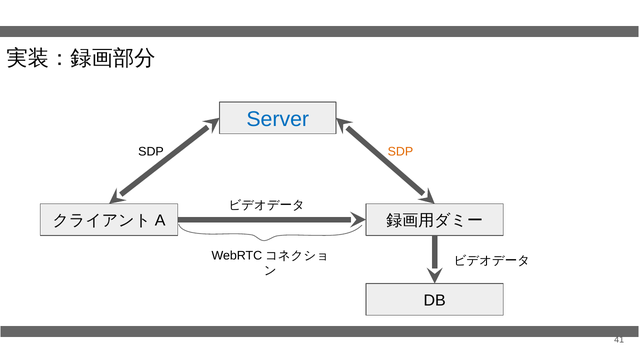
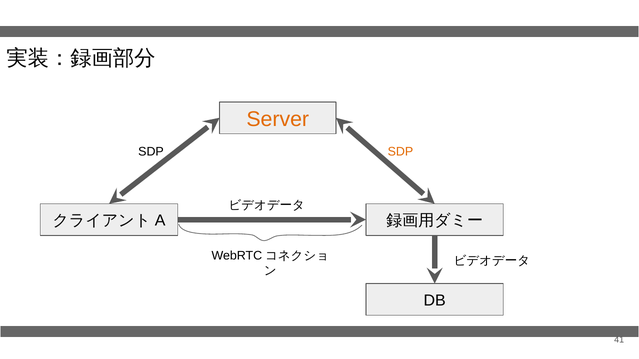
Server colour: blue -> orange
